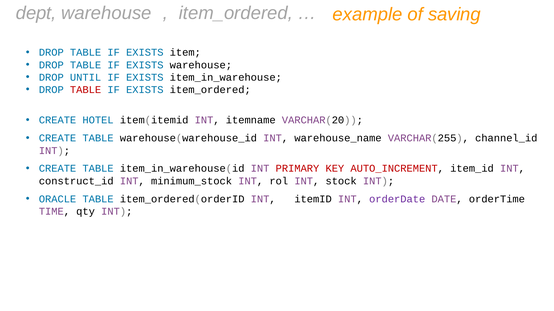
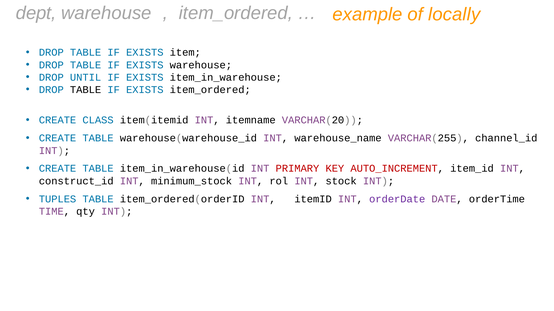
saving: saving -> locally
TABLE at (86, 90) colour: red -> black
HOTEL: HOTEL -> CLASS
ORACLE: ORACLE -> TUPLES
